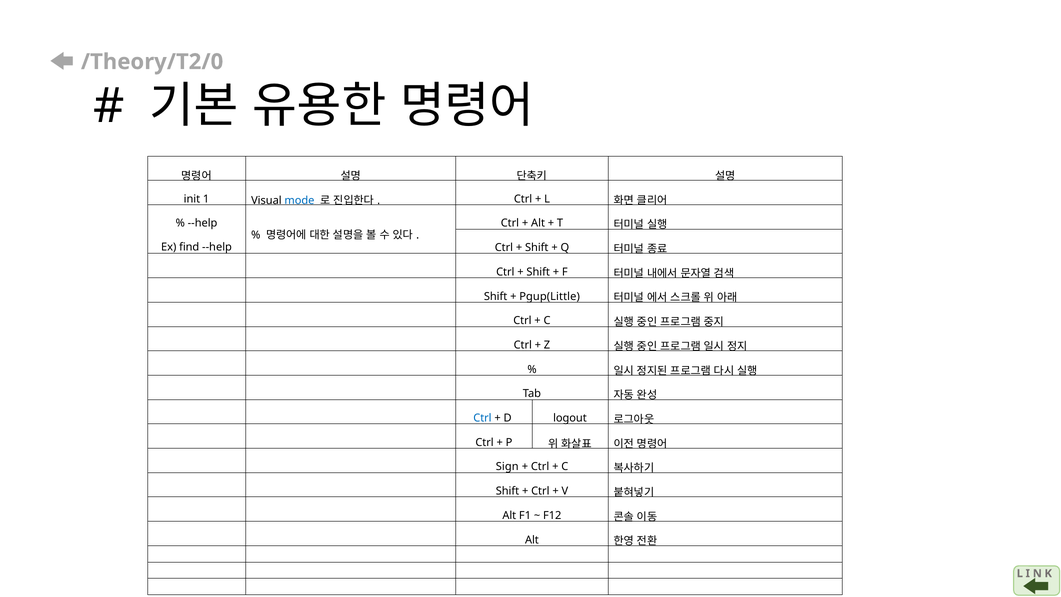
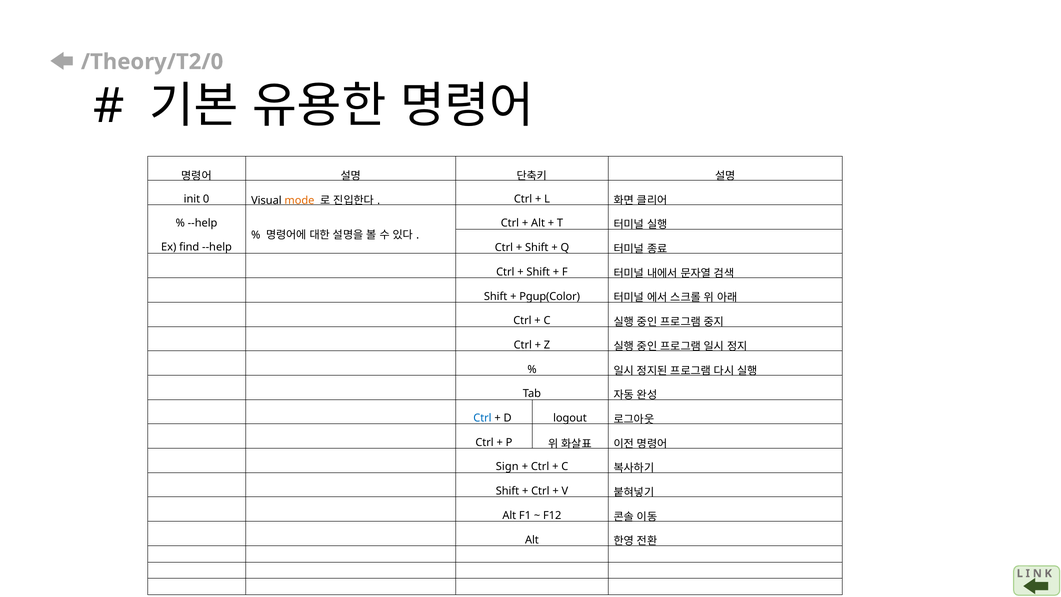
1: 1 -> 0
mode colour: blue -> orange
Pgup(Little: Pgup(Little -> Pgup(Color
